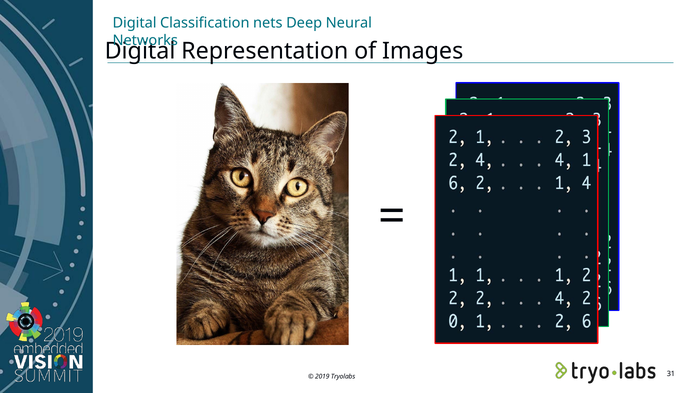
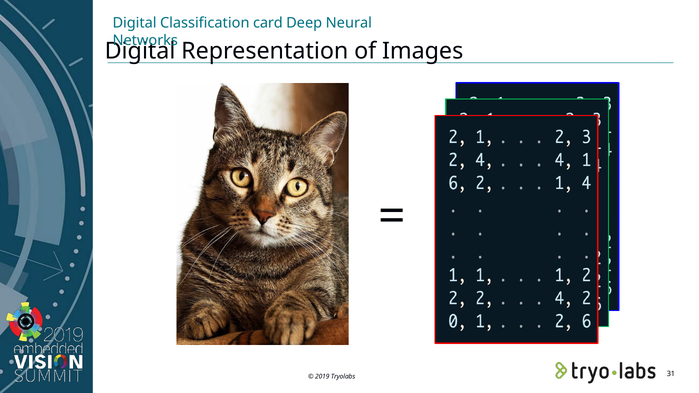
nets: nets -> card
